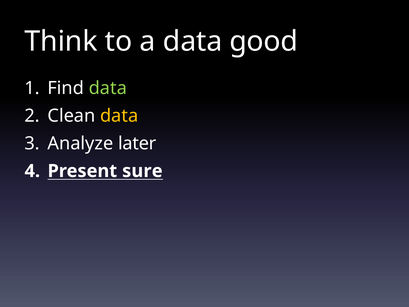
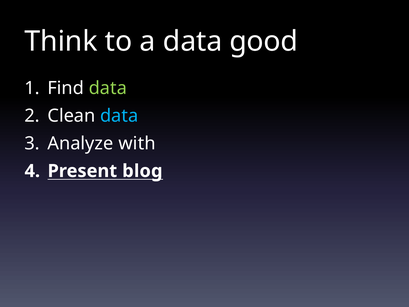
data at (119, 116) colour: yellow -> light blue
later: later -> with
sure: sure -> blog
